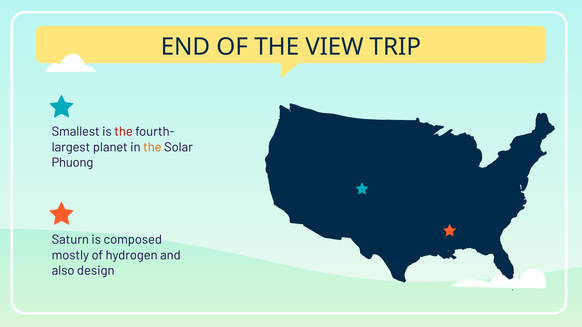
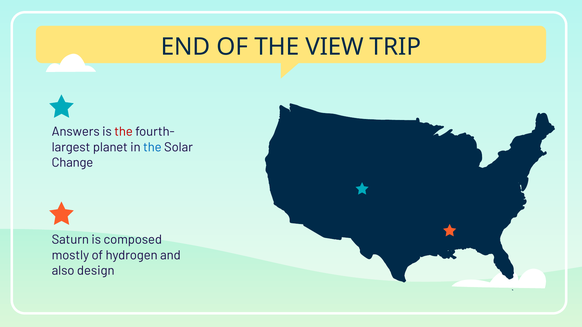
Smallest: Smallest -> Answers
the at (152, 147) colour: orange -> blue
Phuong: Phuong -> Change
